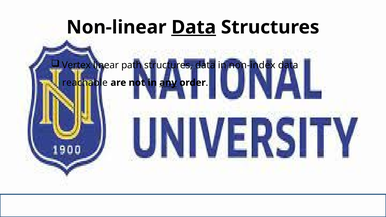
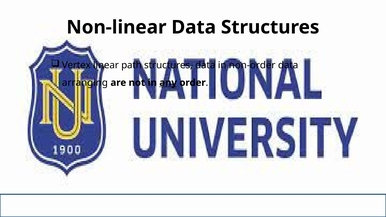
Data at (194, 27) underline: present -> none
non-index: non-index -> non-order
reachable: reachable -> arranging
